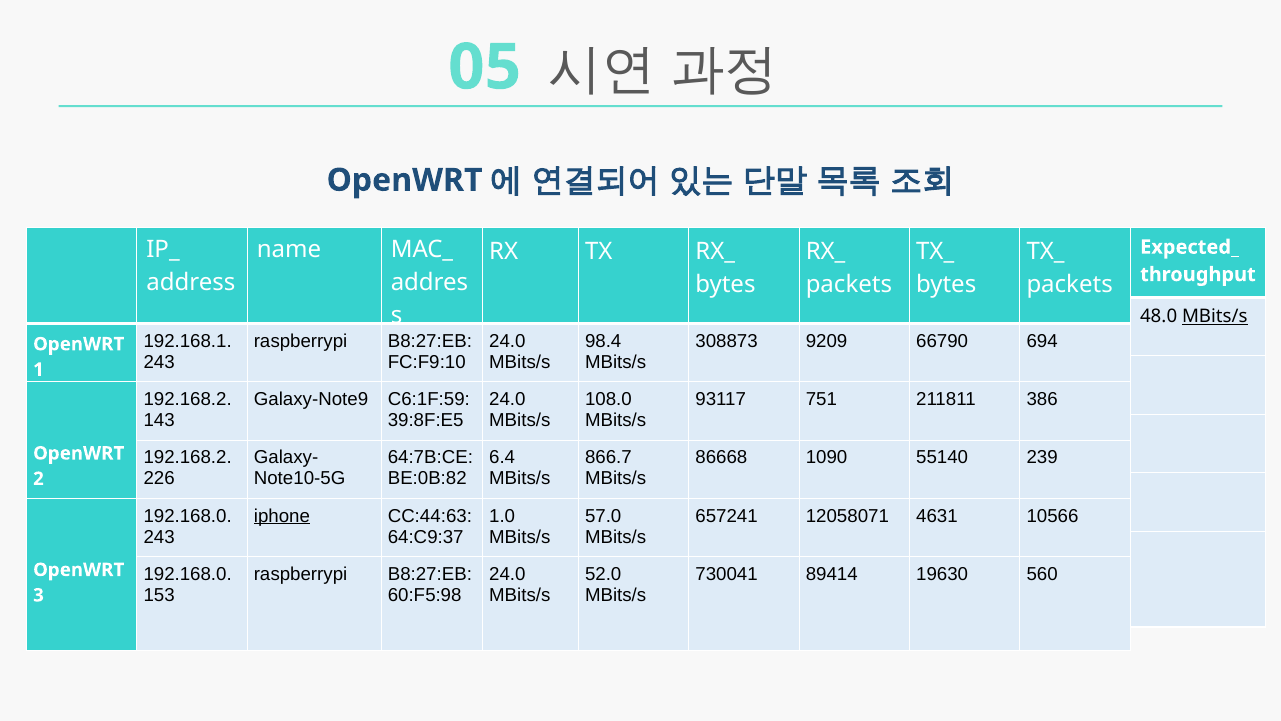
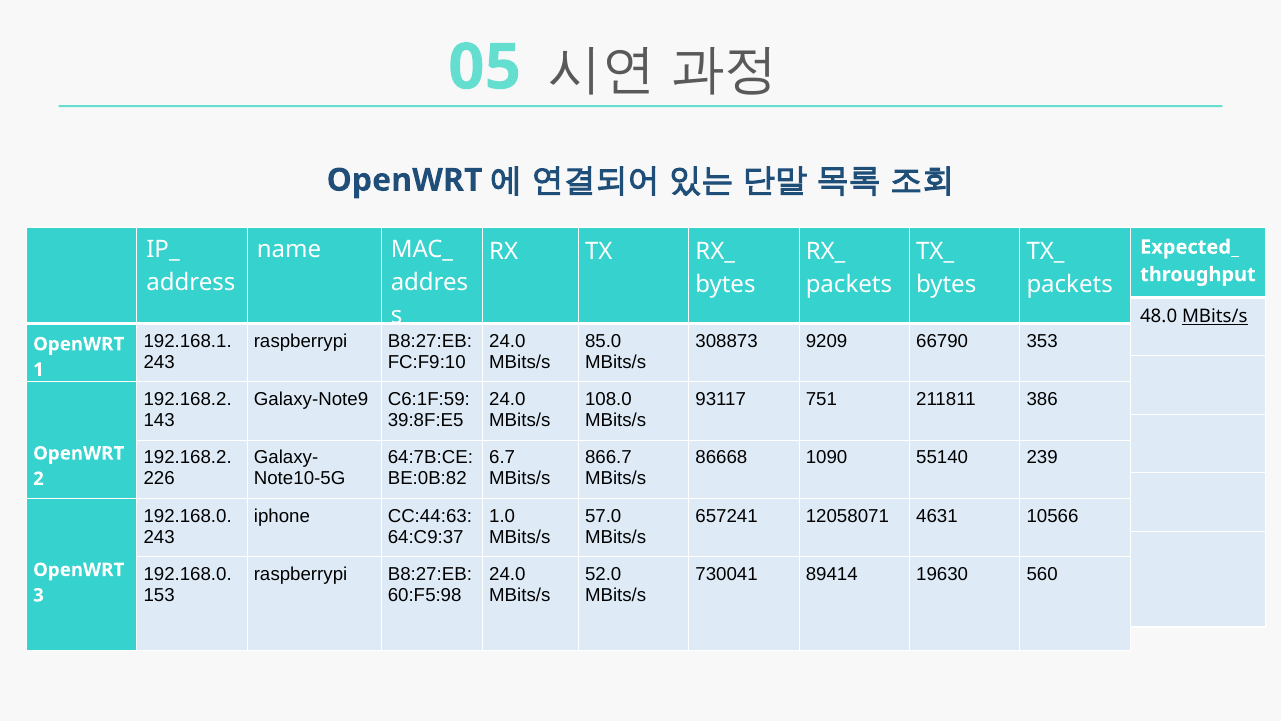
98.4: 98.4 -> 85.0
694: 694 -> 353
6.4: 6.4 -> 6.7
iphone underline: present -> none
